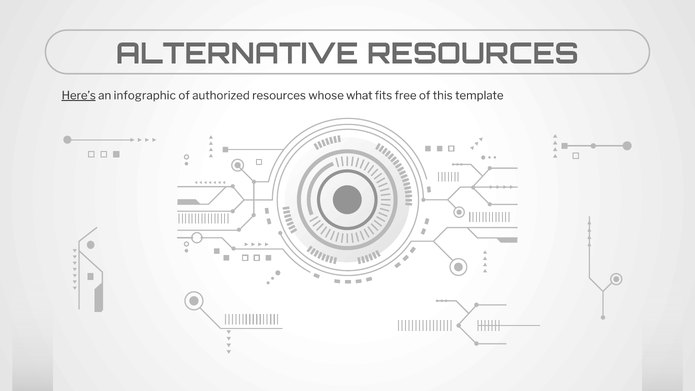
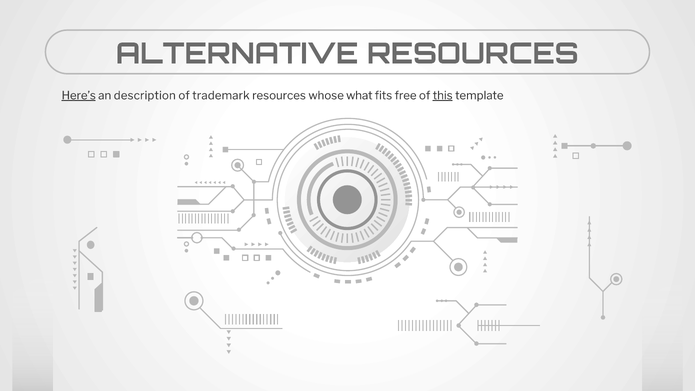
infographic: infographic -> description
authorized: authorized -> trademark
this underline: none -> present
